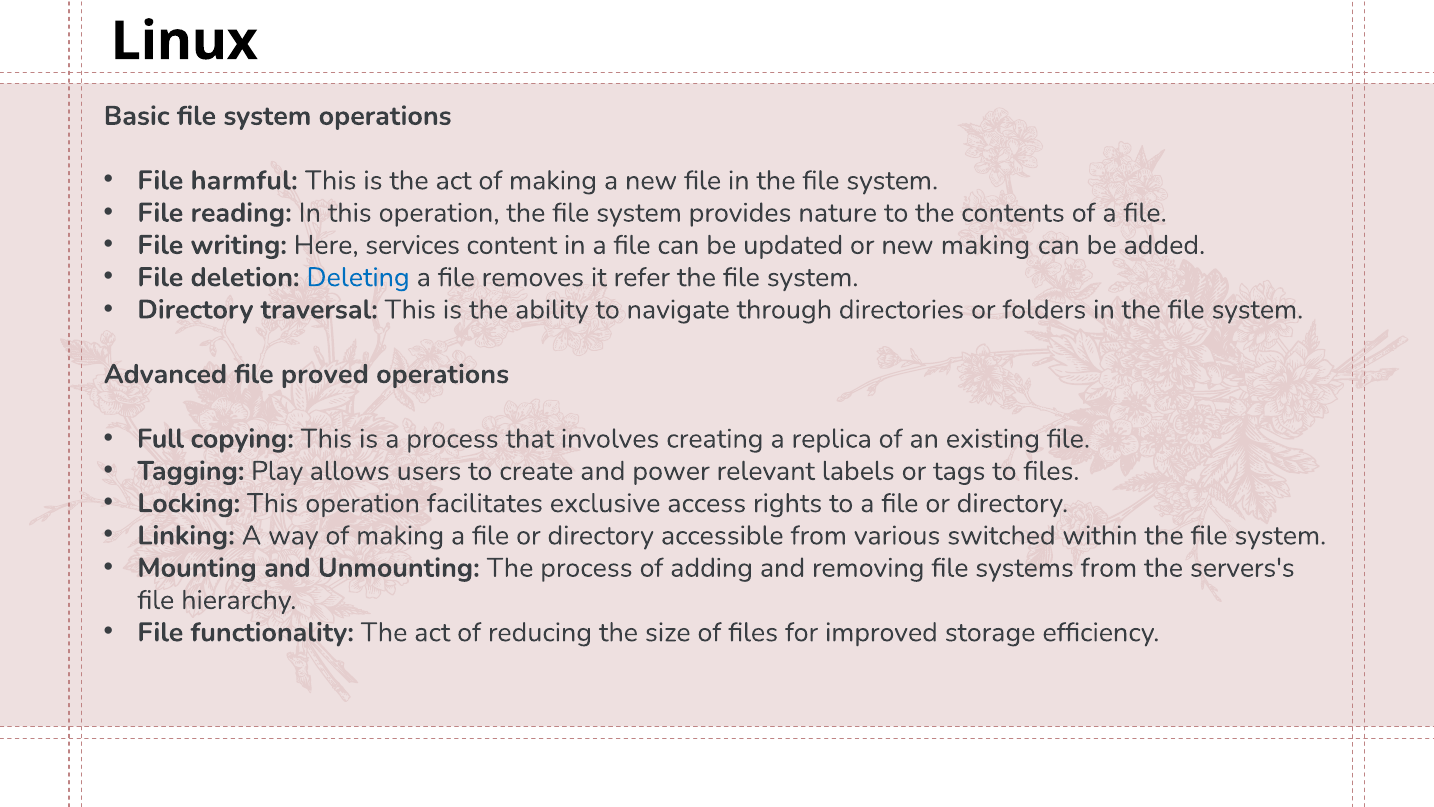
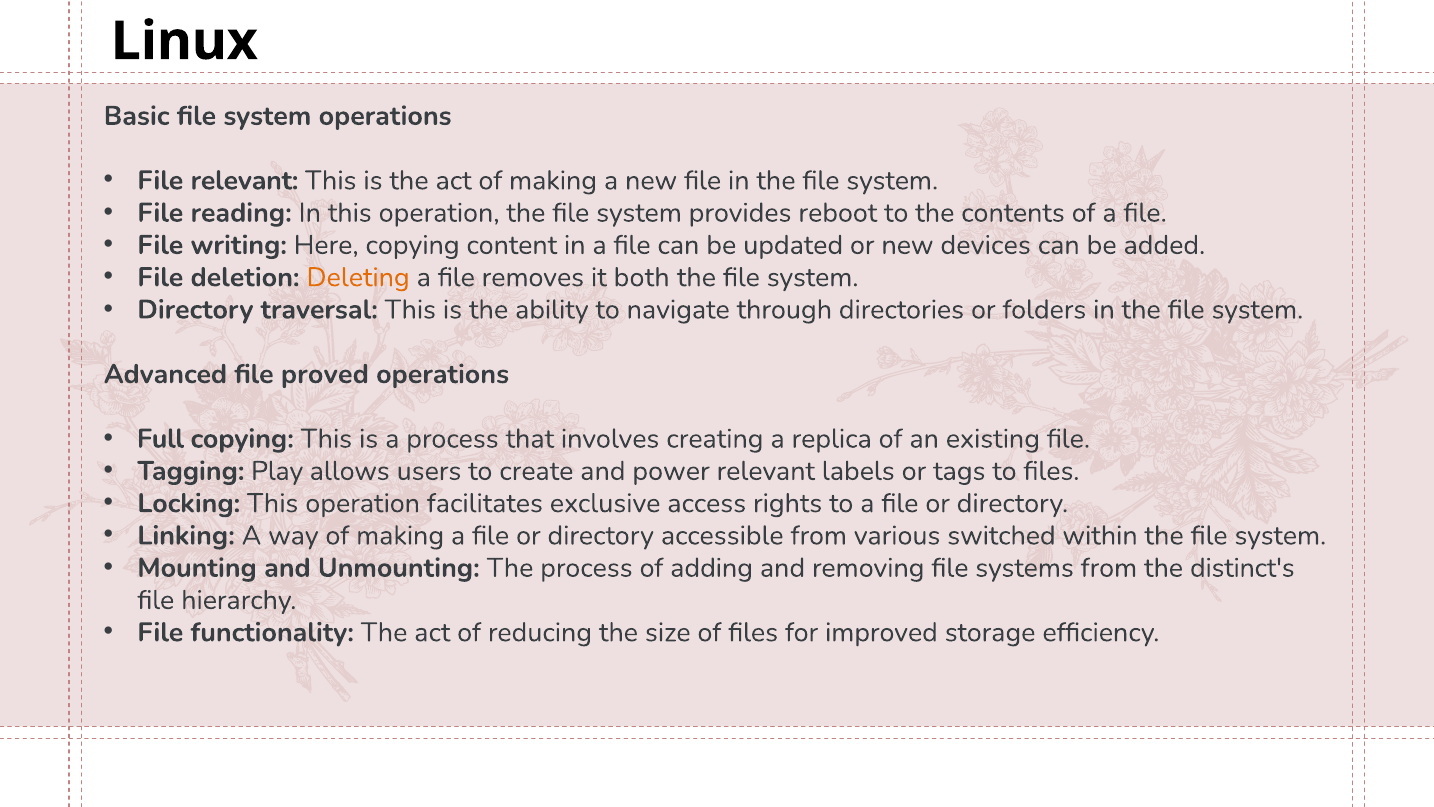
File harmful: harmful -> relevant
nature: nature -> reboot
Here services: services -> copying
new making: making -> devices
Deleting colour: blue -> orange
refer: refer -> both
servers's: servers's -> distinct's
